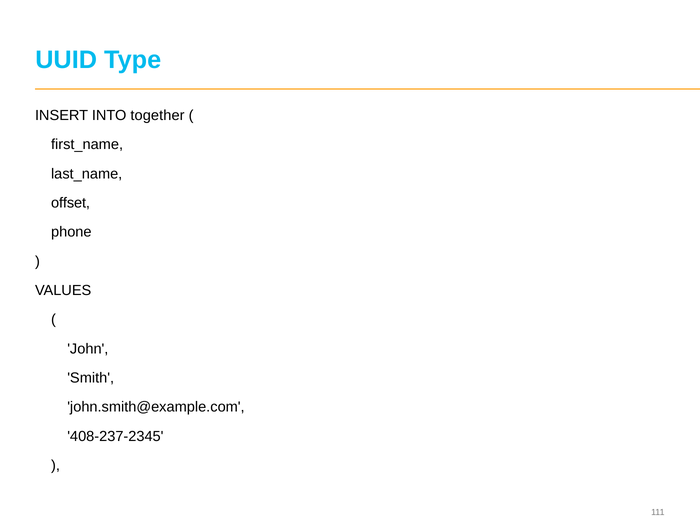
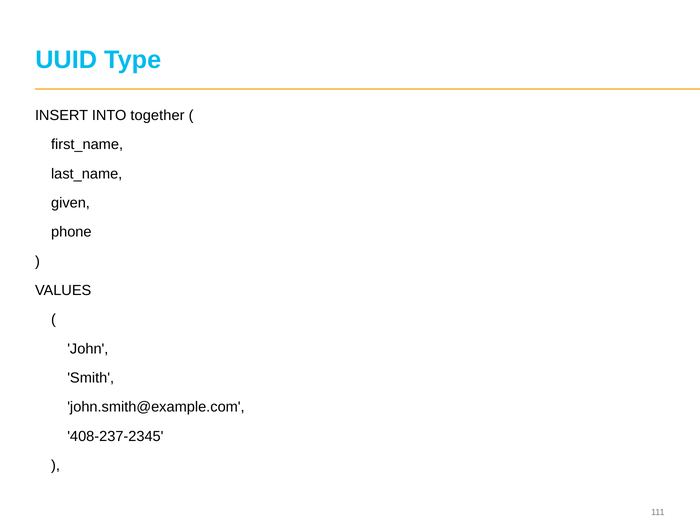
offset: offset -> given
